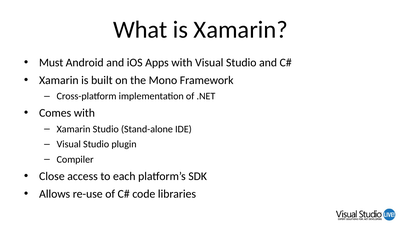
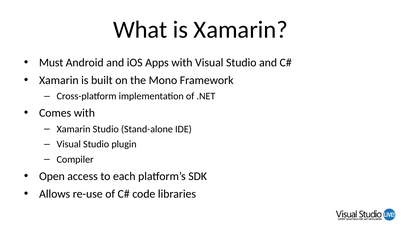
Close: Close -> Open
